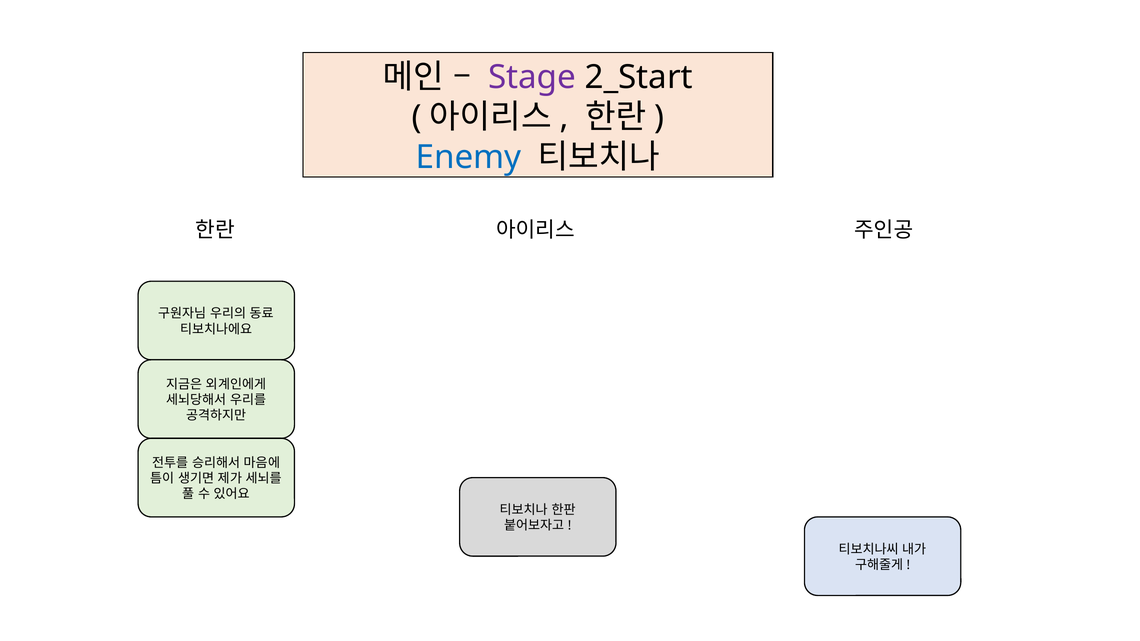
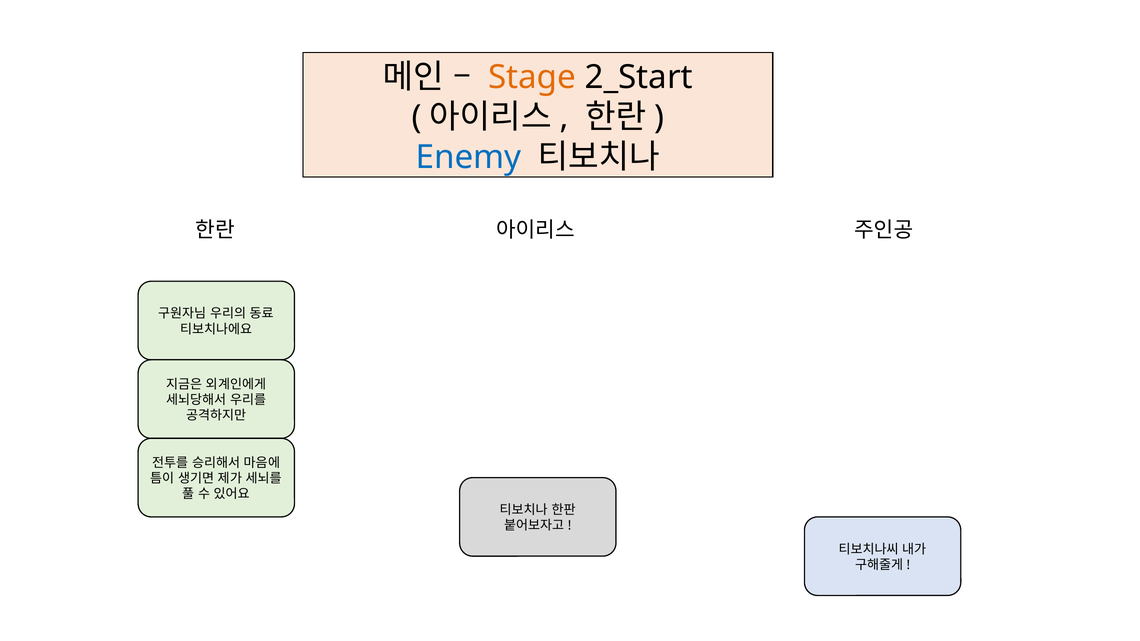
Stage colour: purple -> orange
